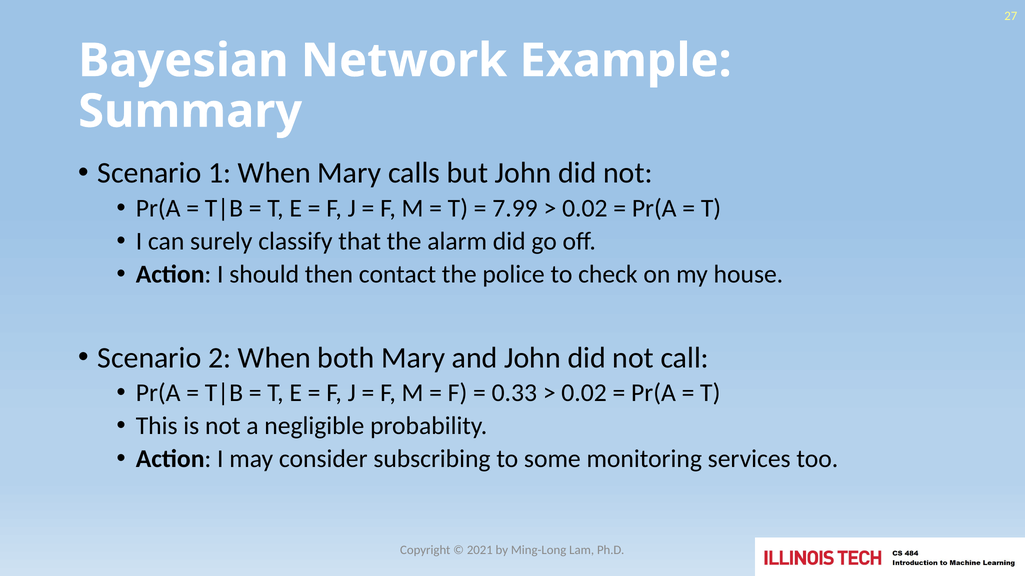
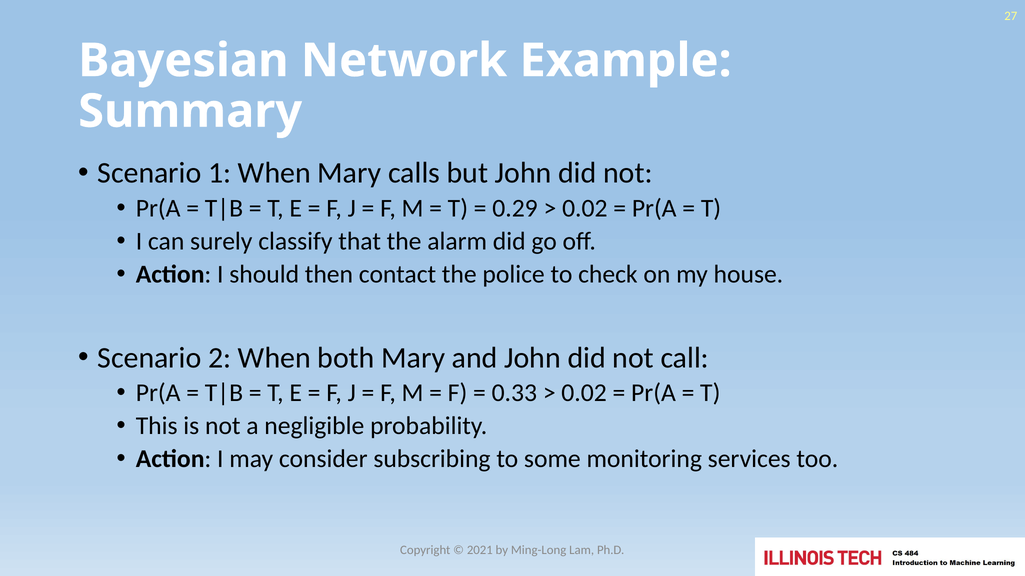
7.99: 7.99 -> 0.29
